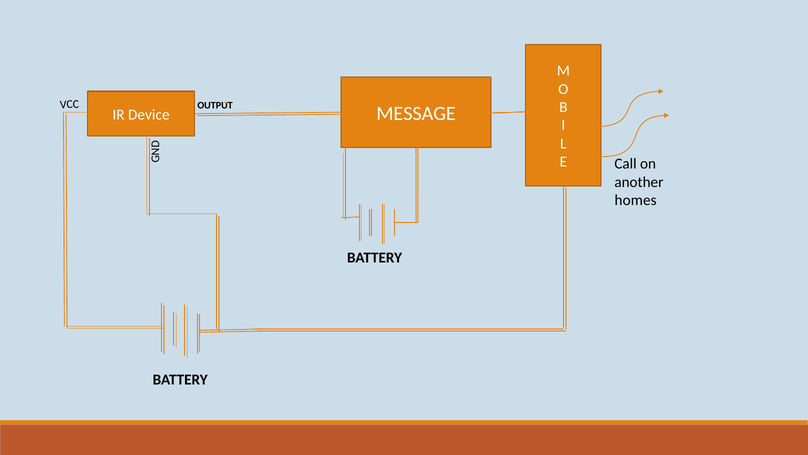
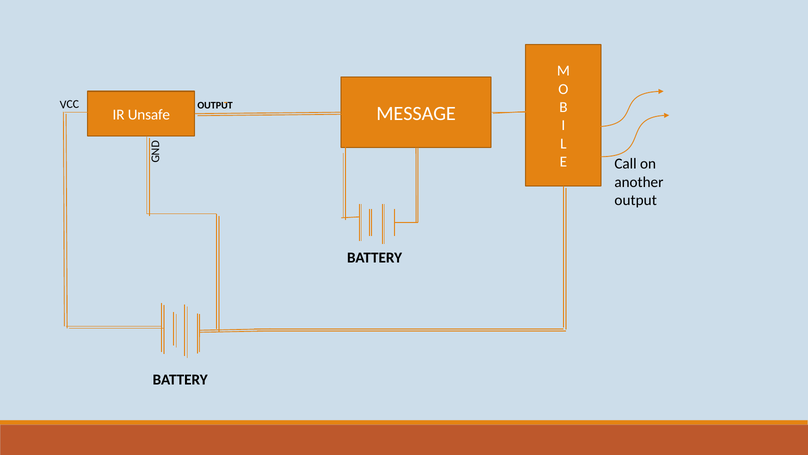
Device: Device -> Unsafe
homes at (636, 200): homes -> output
